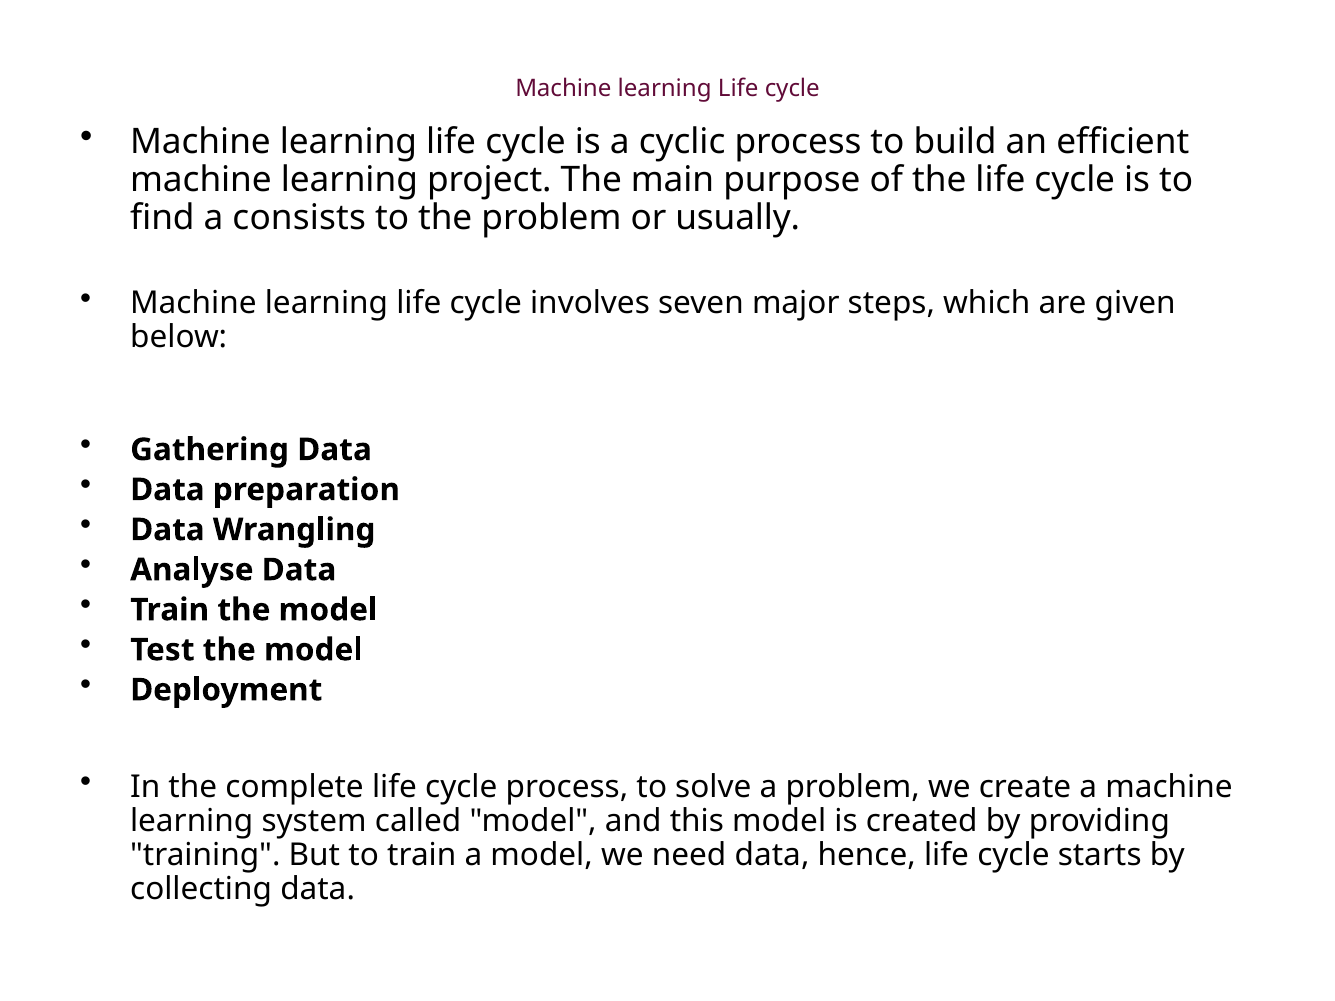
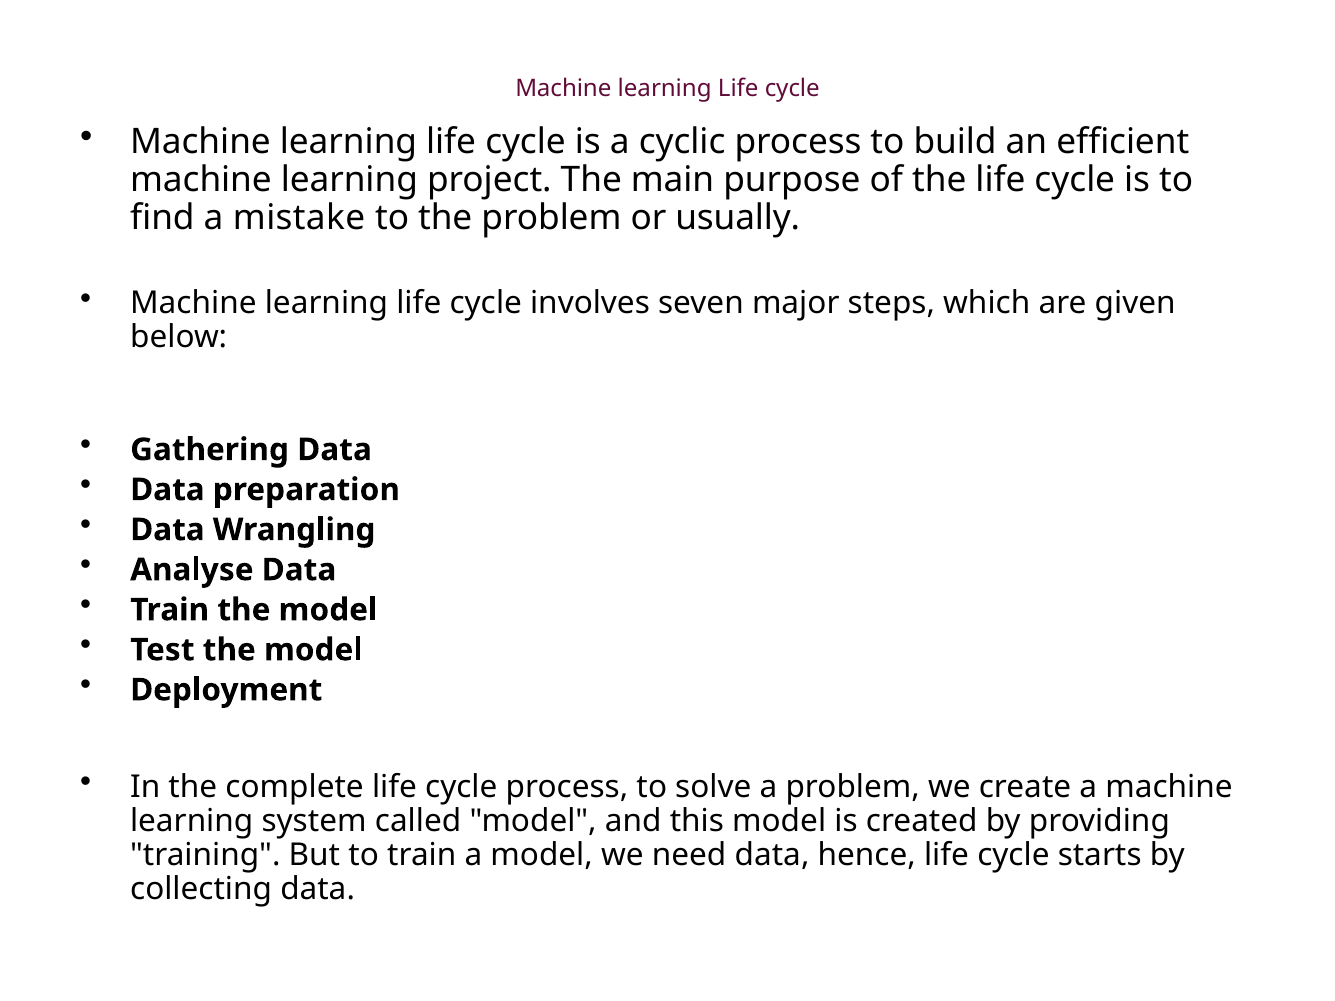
consists: consists -> mistake
